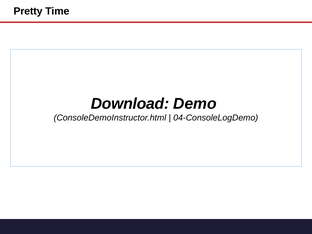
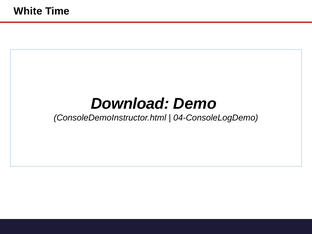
Pretty: Pretty -> White
